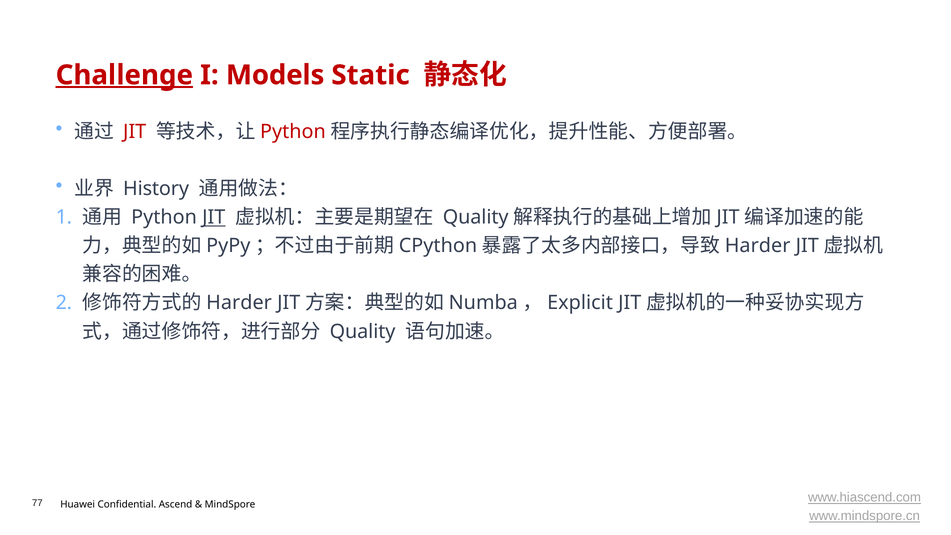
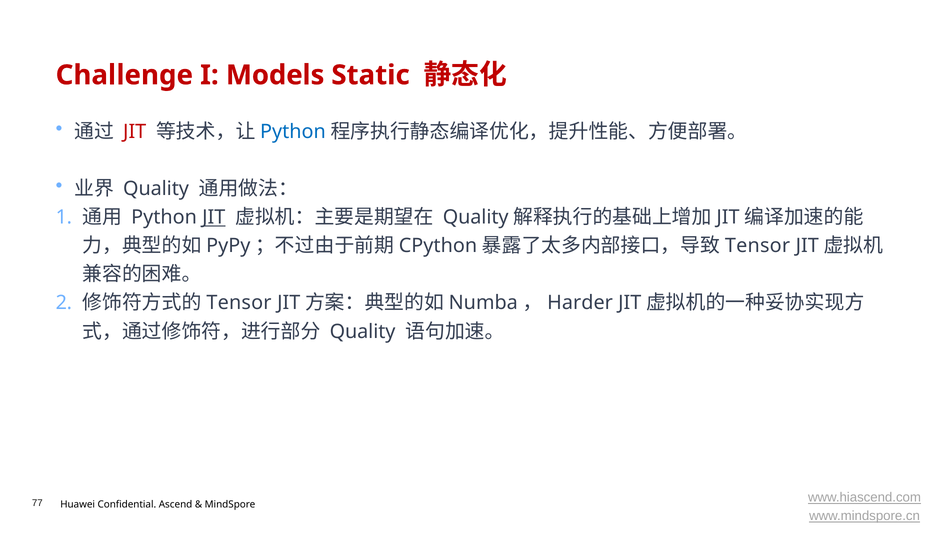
Challenge underline: present -> none
Python at (293, 132) colour: red -> blue
History at (156, 189): History -> Quality
Harder at (758, 246): Harder -> Tensor
Harder at (239, 303): Harder -> Tensor
Explicit: Explicit -> Harder
